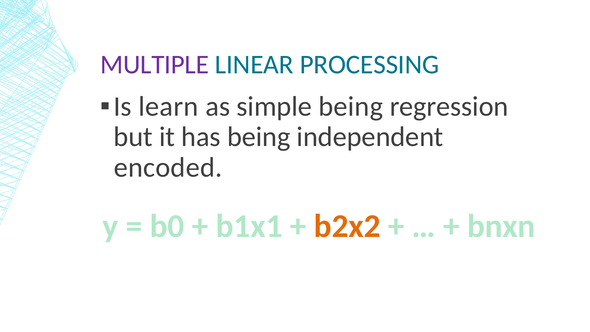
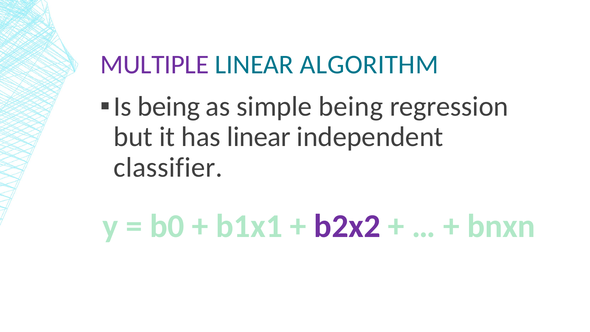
PROCESSING: PROCESSING -> ALGORITHM
Is learn: learn -> being
has being: being -> linear
encoded: encoded -> classifier
b2x2 colour: orange -> purple
